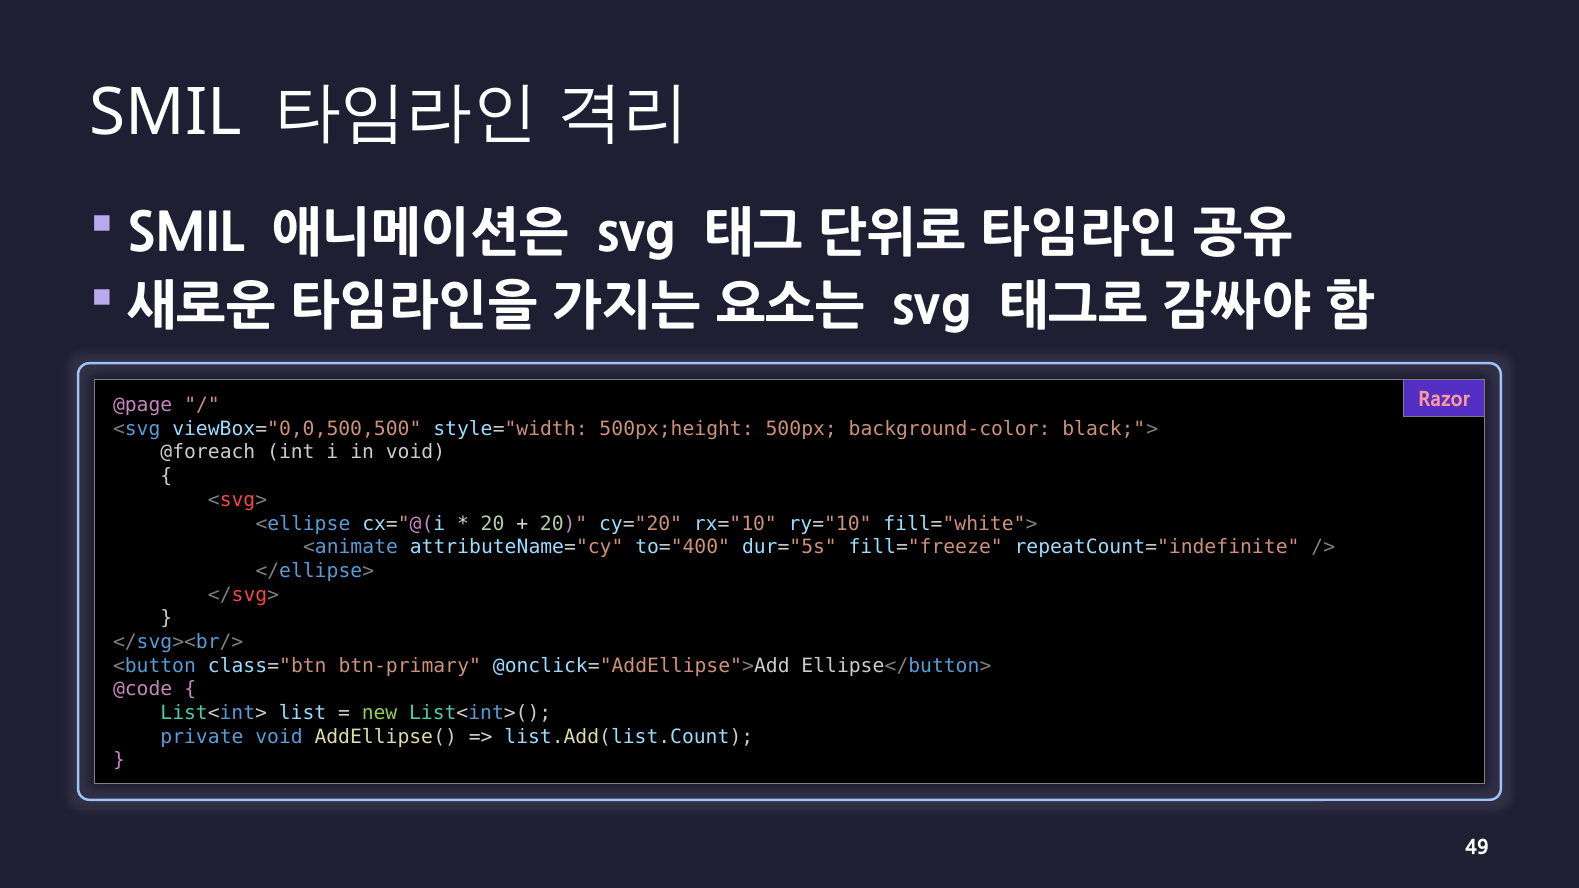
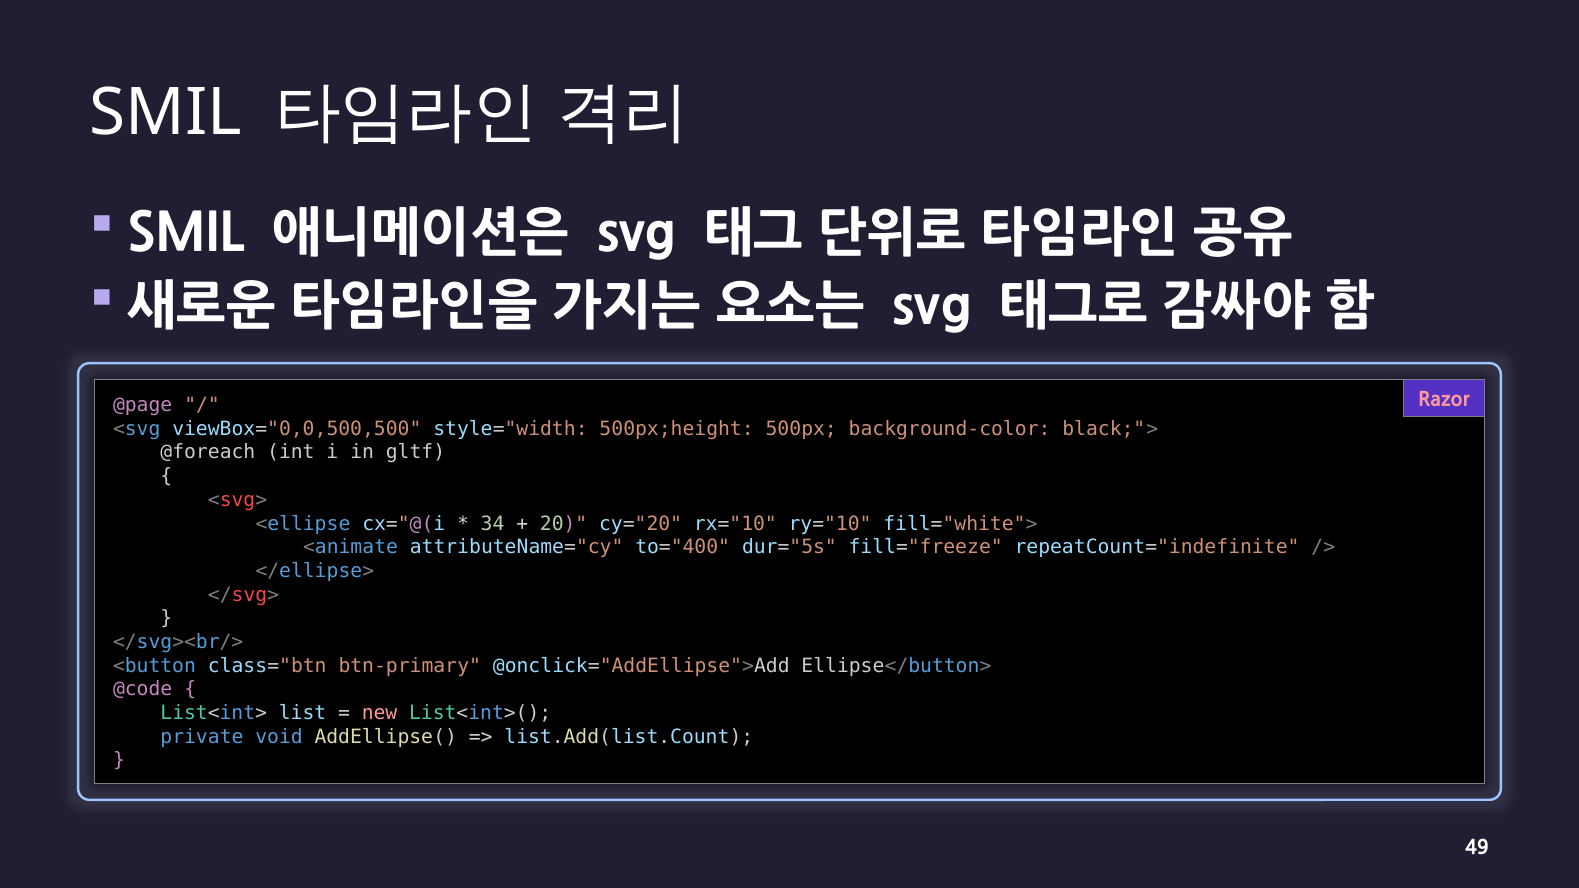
in void: void -> gltf
20 at (493, 524): 20 -> 34
new colour: light green -> pink
